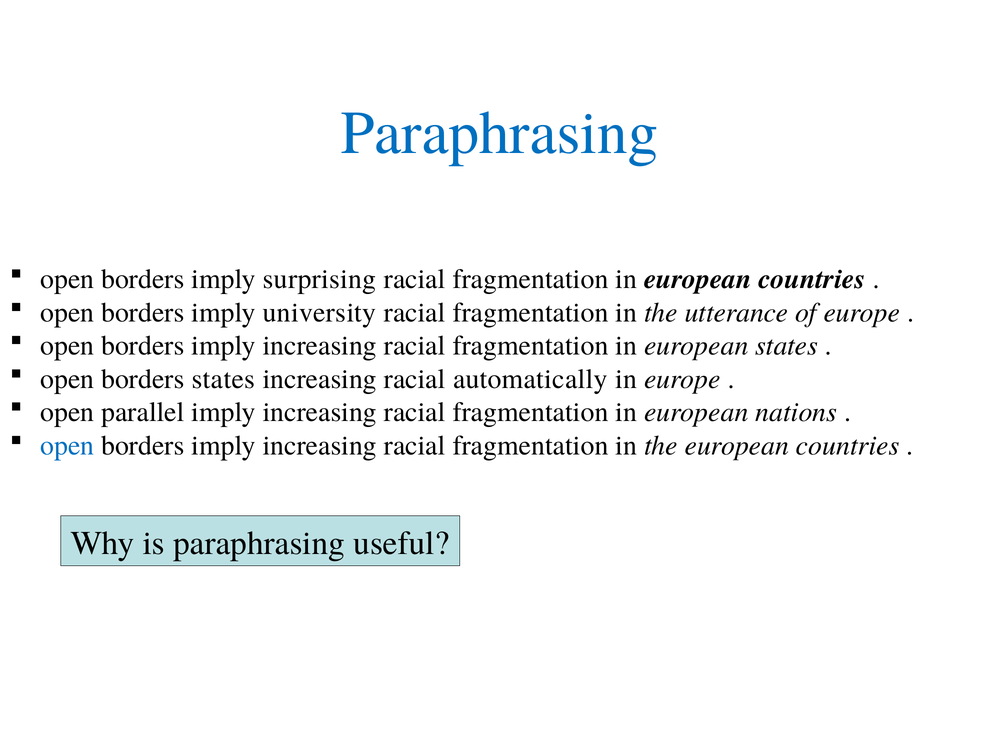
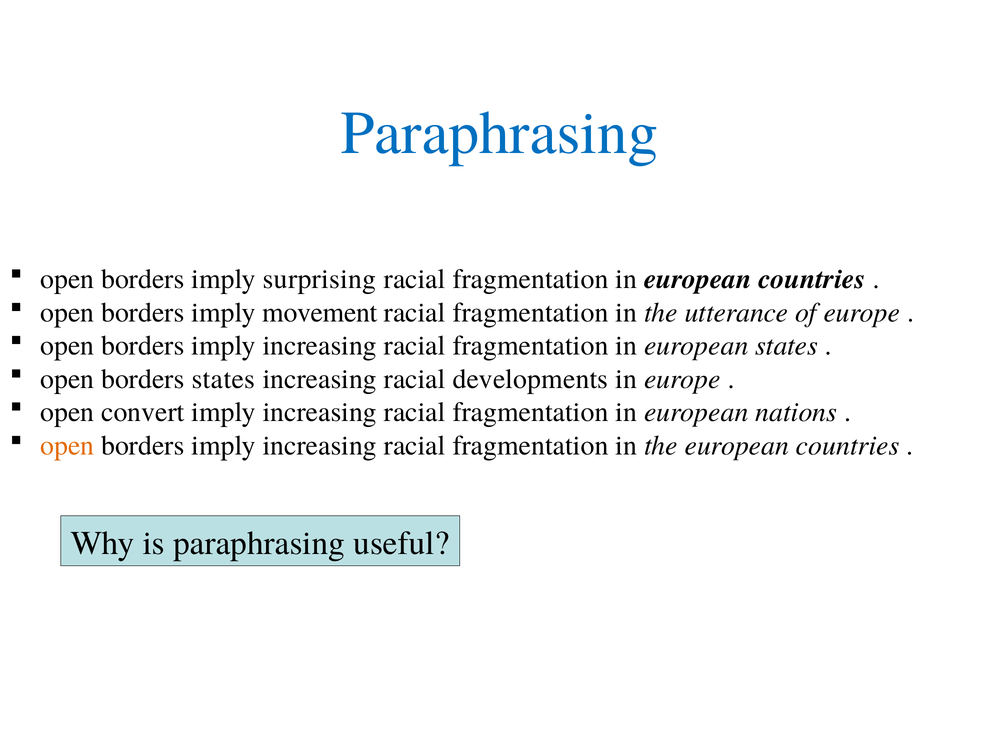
university: university -> movement
automatically: automatically -> developments
parallel: parallel -> convert
open at (67, 446) colour: blue -> orange
